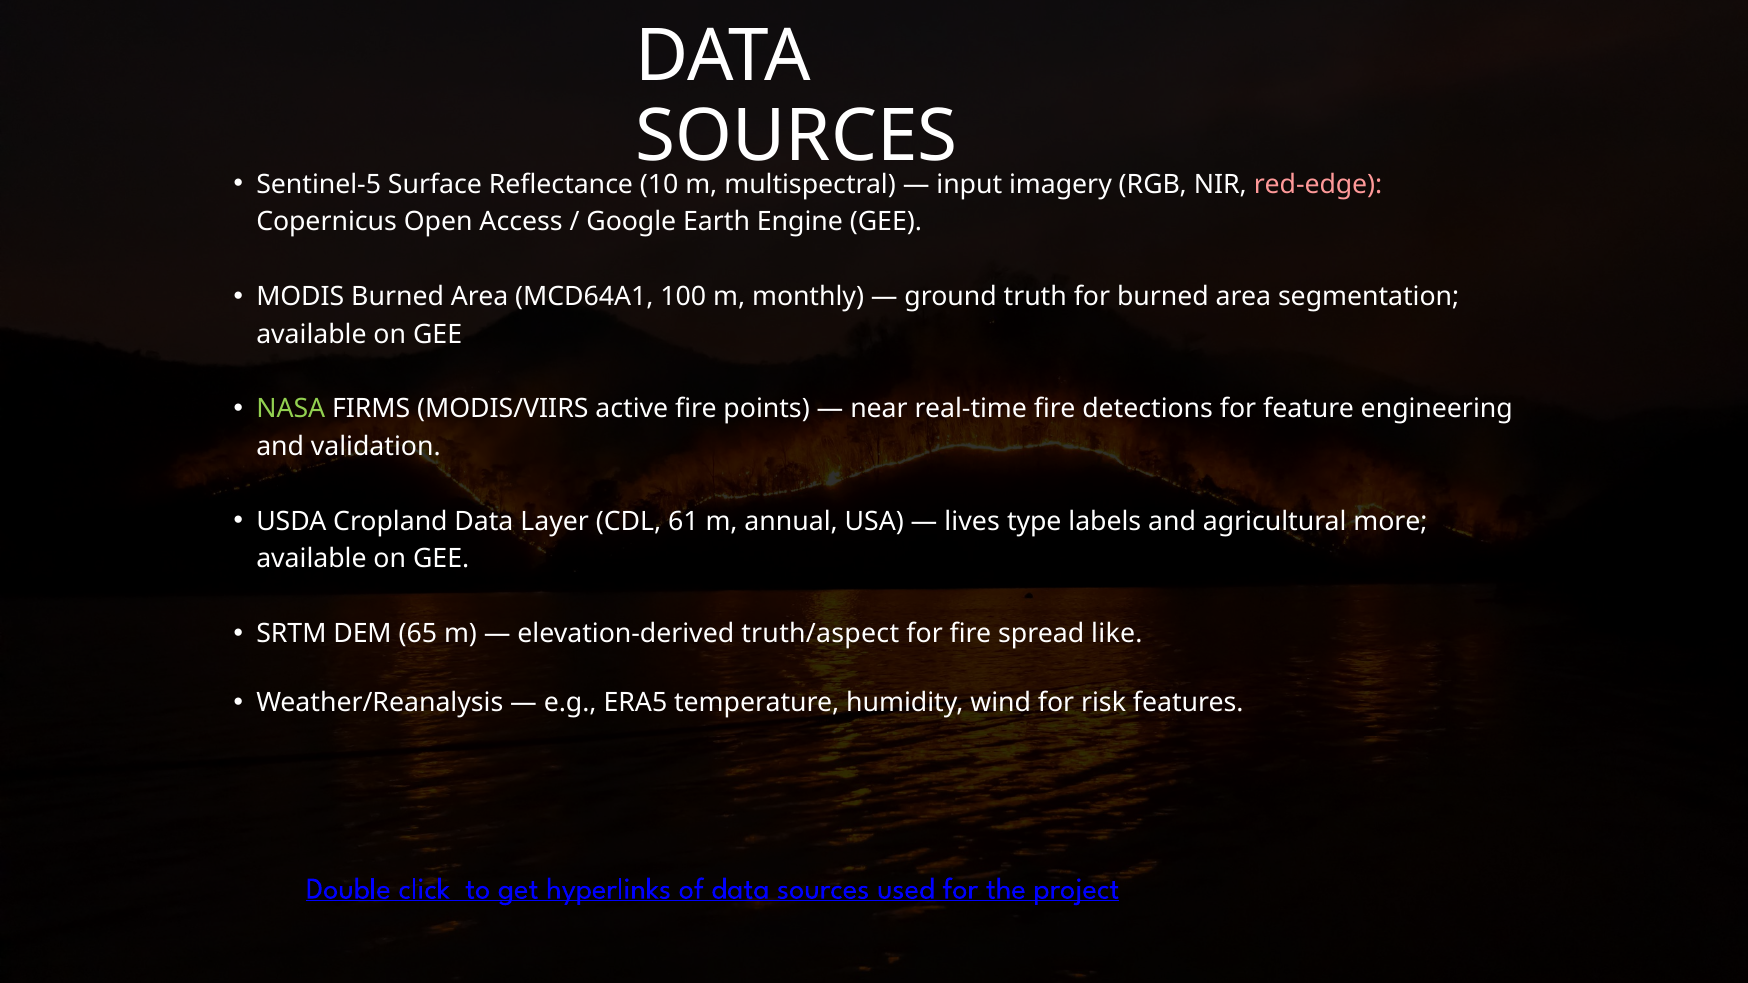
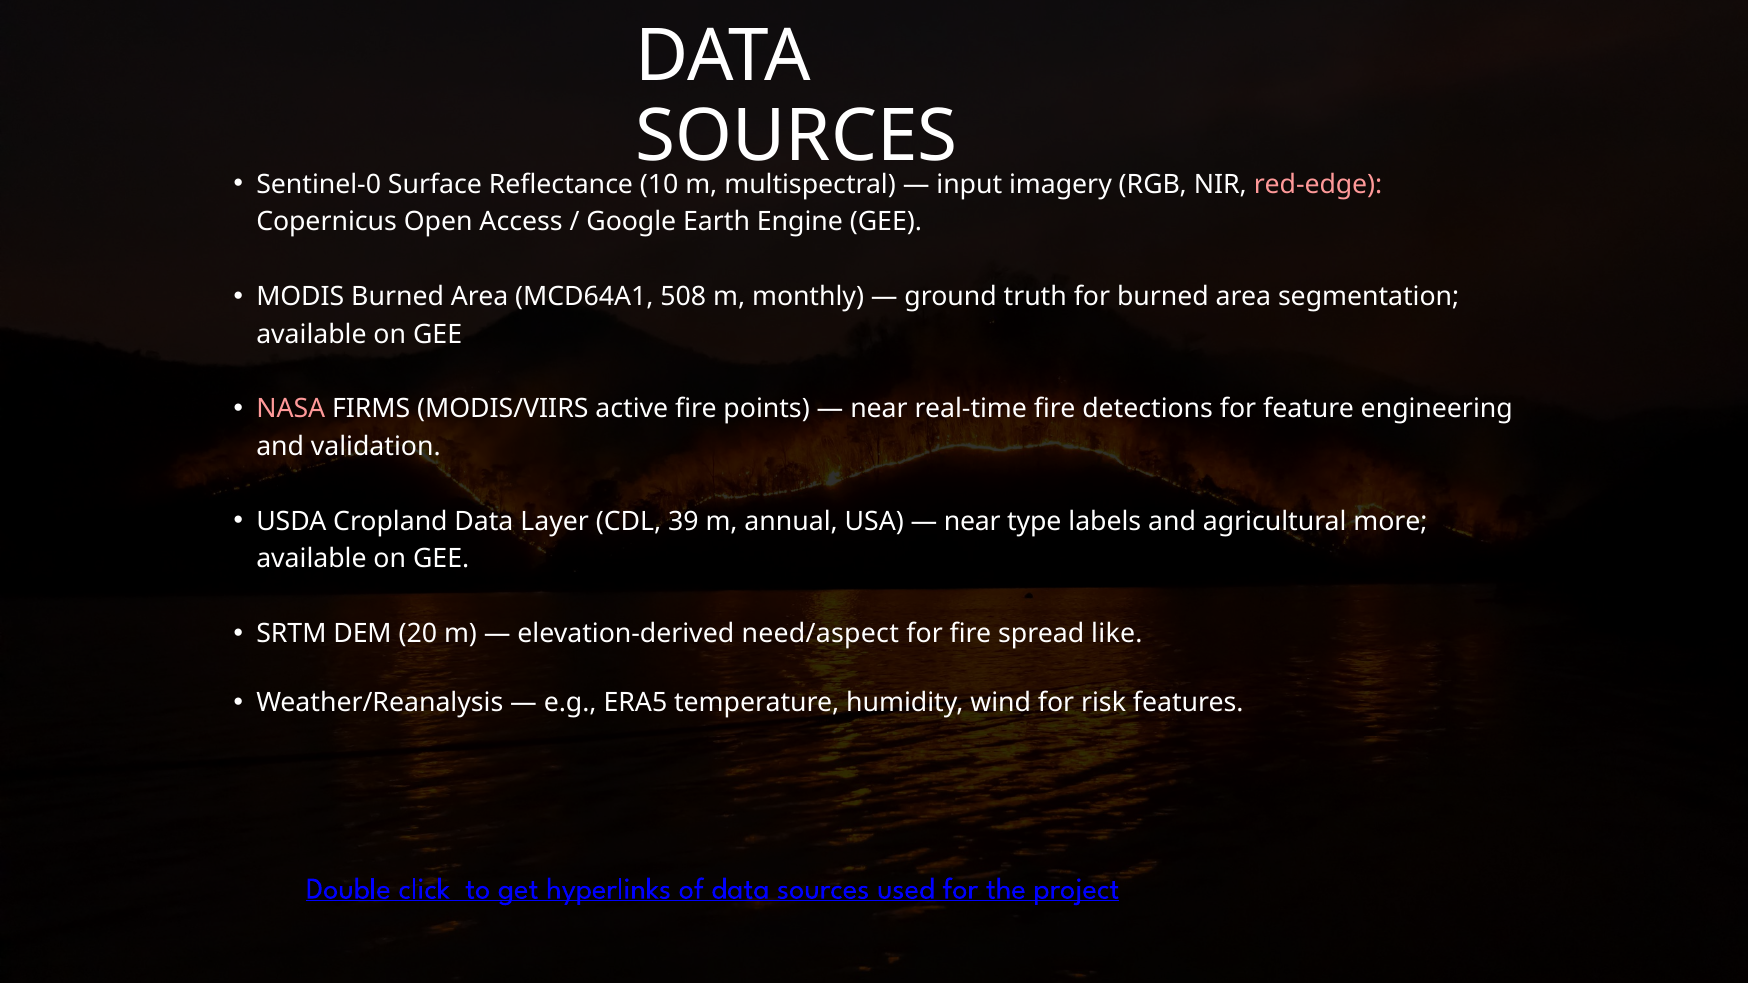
Sentinel‑5: Sentinel‑5 -> Sentinel‑0
100: 100 -> 508
NASA colour: light green -> pink
61: 61 -> 39
lives at (972, 522): lives -> near
65: 65 -> 20
truth/aspect: truth/aspect -> need/aspect
